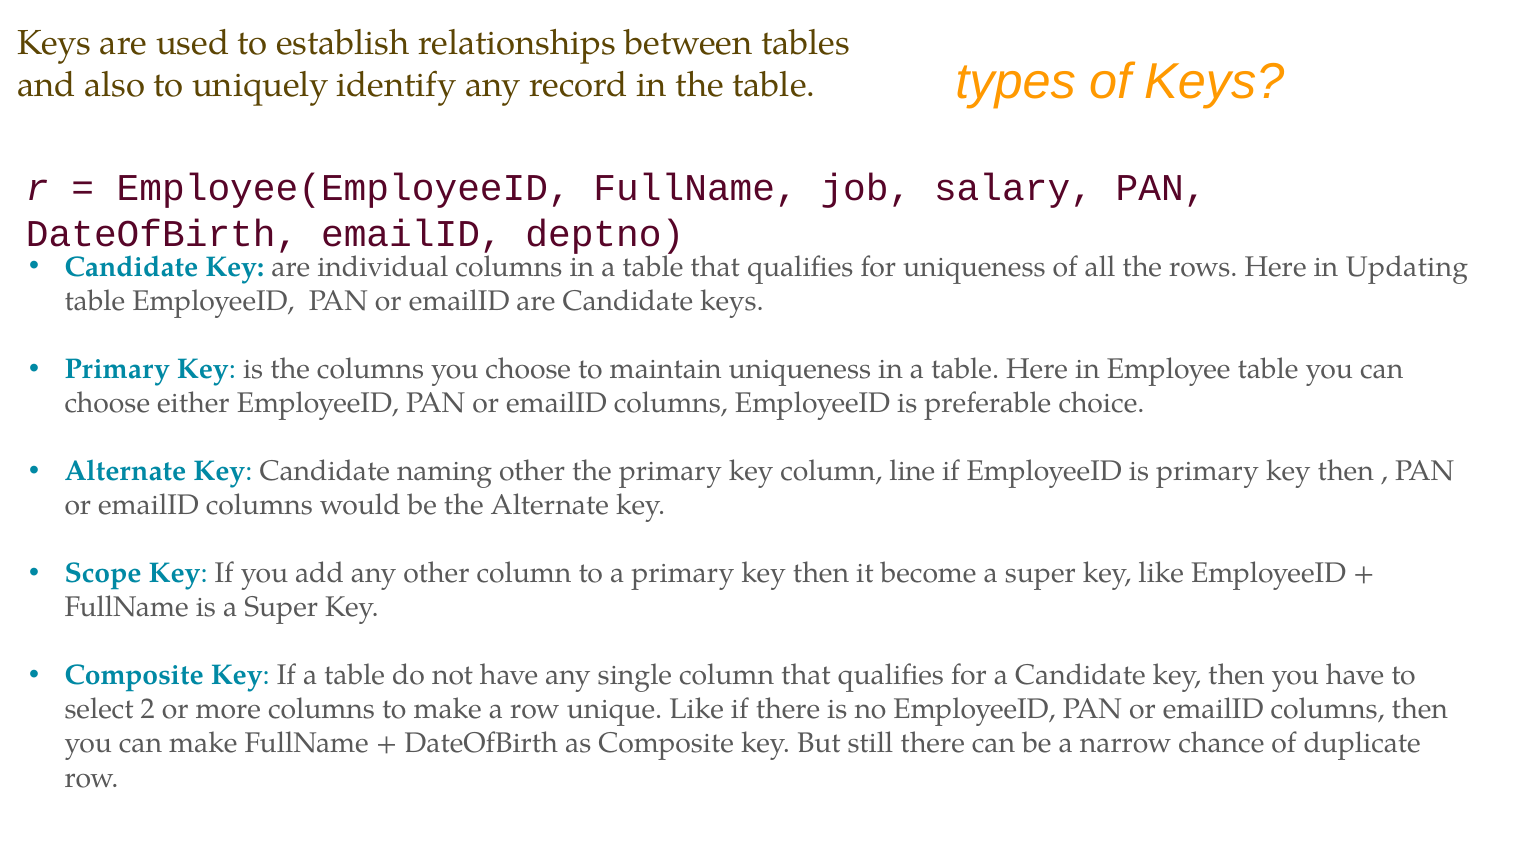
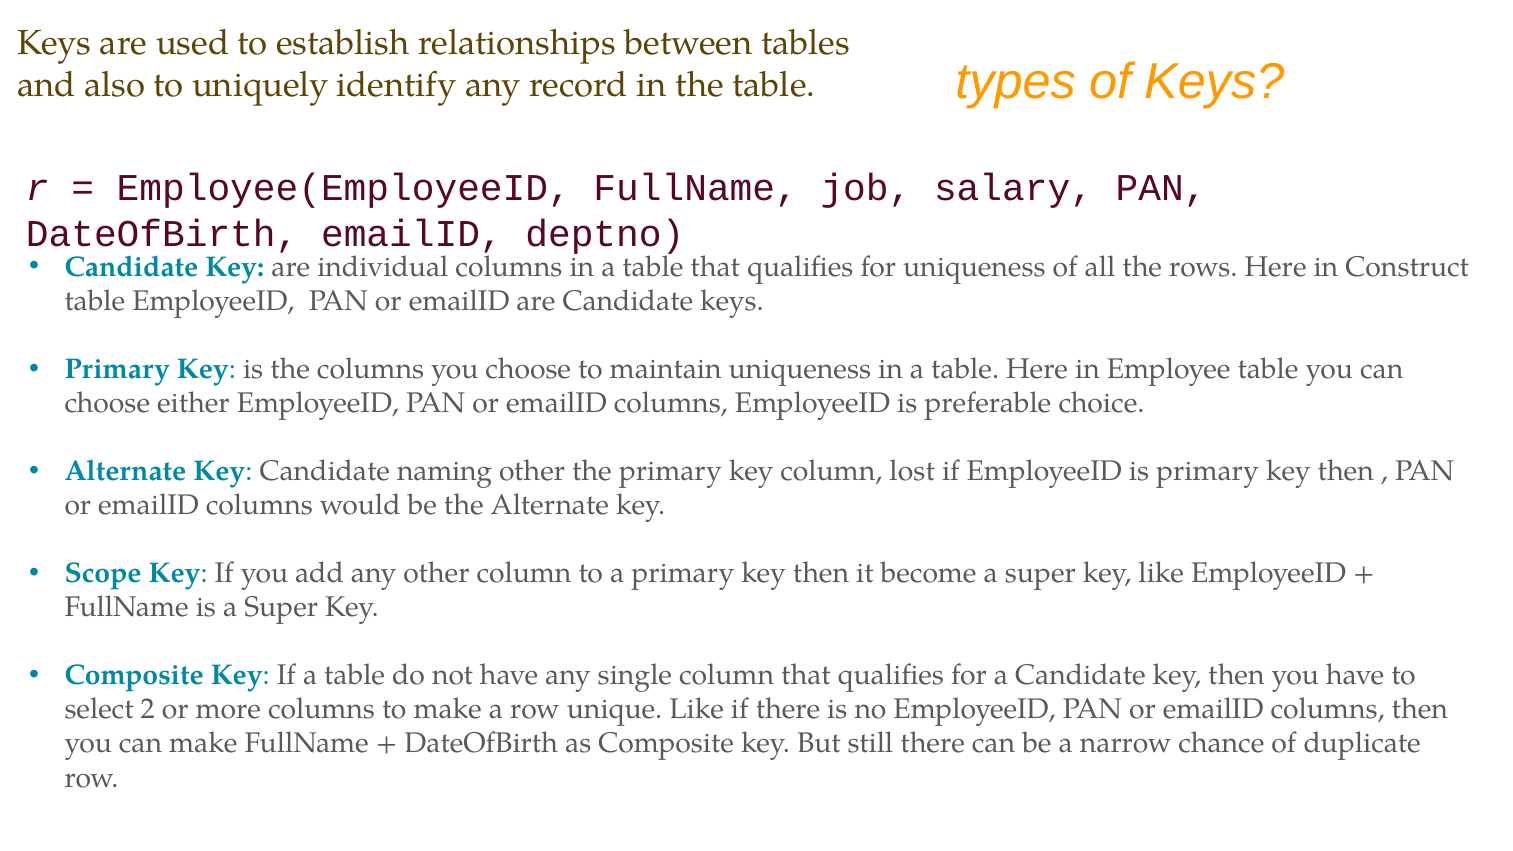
Updating: Updating -> Construct
line: line -> lost
